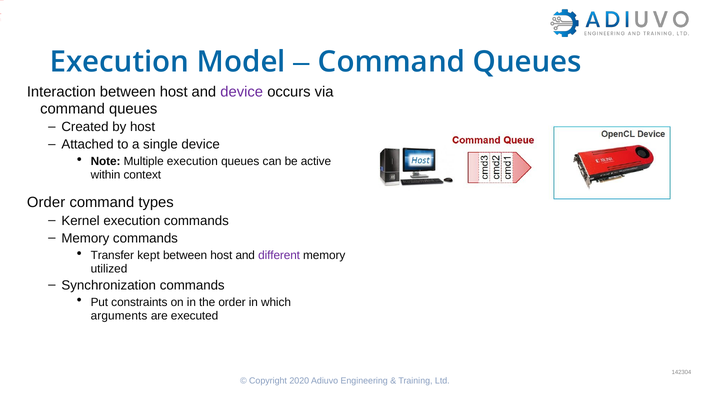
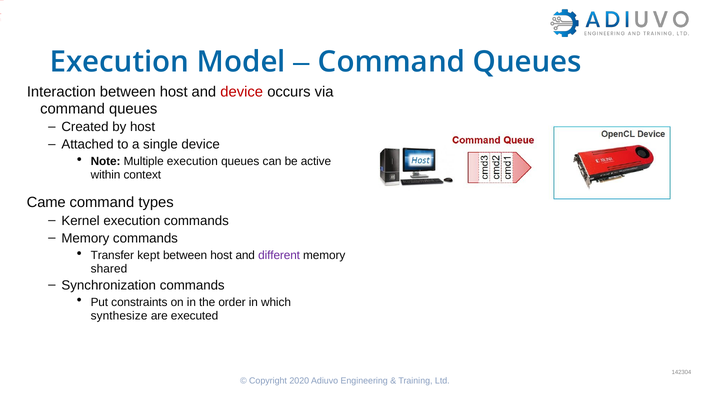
device at (242, 92) colour: purple -> red
Order at (46, 202): Order -> Came
utilized: utilized -> shared
arguments: arguments -> synthesize
